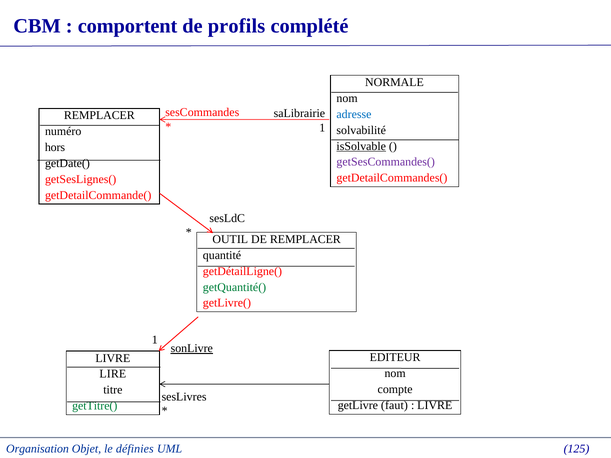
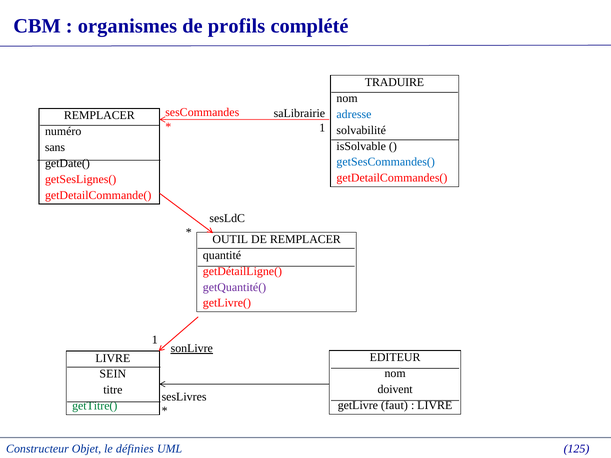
comportent: comportent -> organismes
NORMALE: NORMALE -> TRADUIRE
isSolvable underline: present -> none
hors: hors -> sans
getSesCommandes( colour: purple -> blue
getQuantité( colour: green -> purple
LIRE: LIRE -> SEIN
compte: compte -> doivent
Organisation: Organisation -> Constructeur
